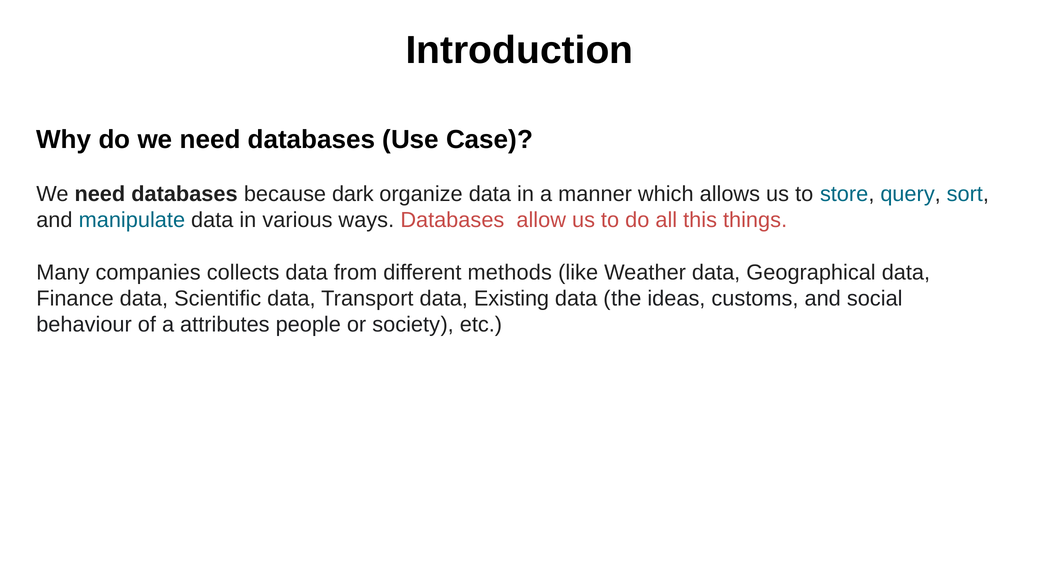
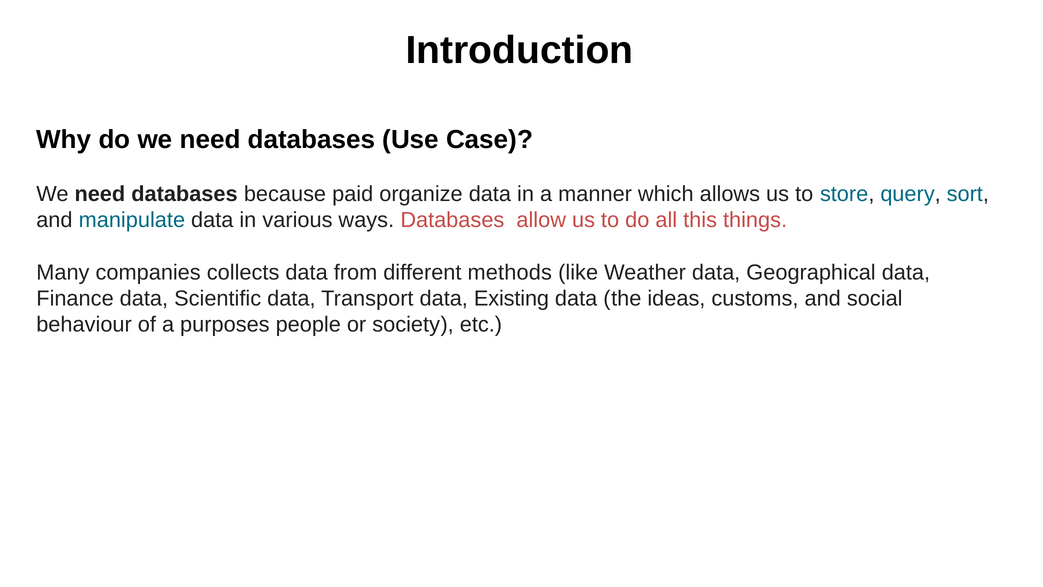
dark: dark -> paid
attributes: attributes -> purposes
